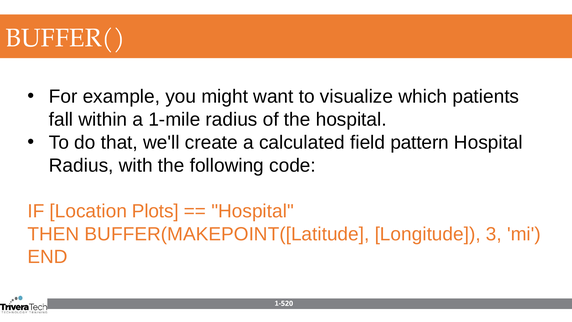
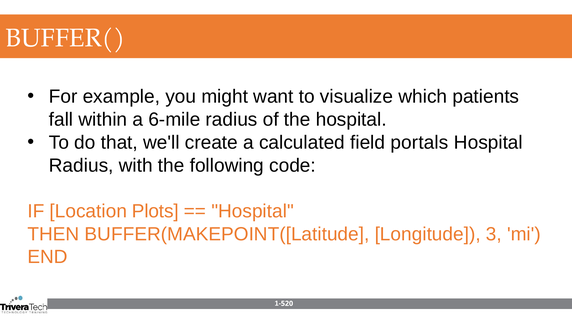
1-mile: 1-mile -> 6-mile
pattern: pattern -> portals
